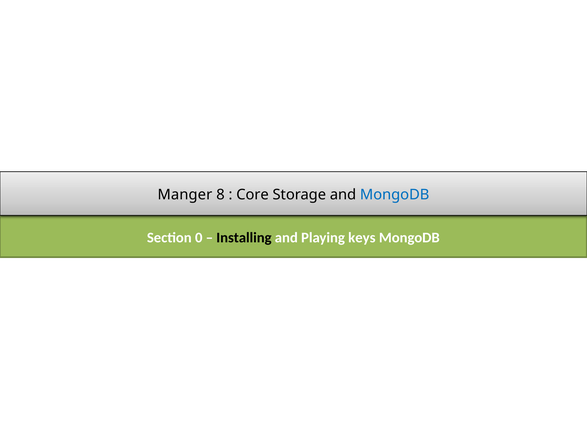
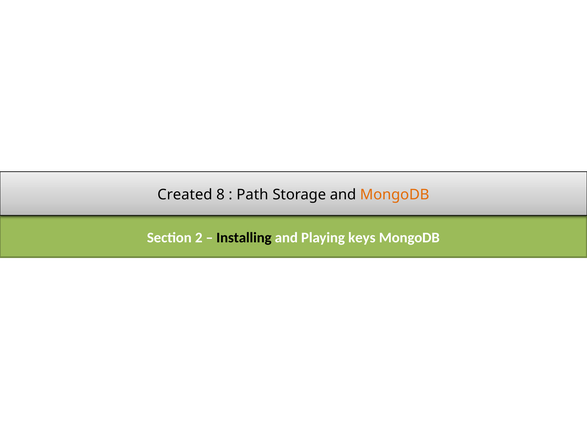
Manger: Manger -> Created
Core: Core -> Path
MongoDB at (395, 195) colour: blue -> orange
0: 0 -> 2
